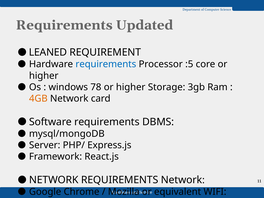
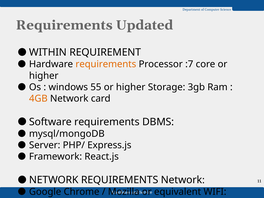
LEANED: LEANED -> WITHIN
requirements at (106, 64) colour: blue -> orange
:5: :5 -> :7
78: 78 -> 55
